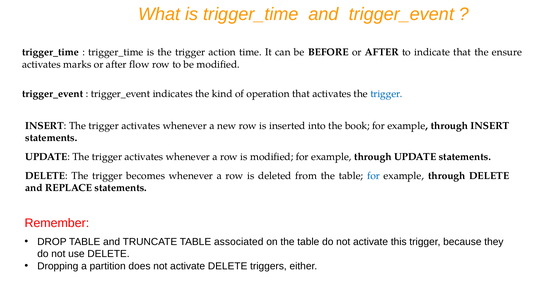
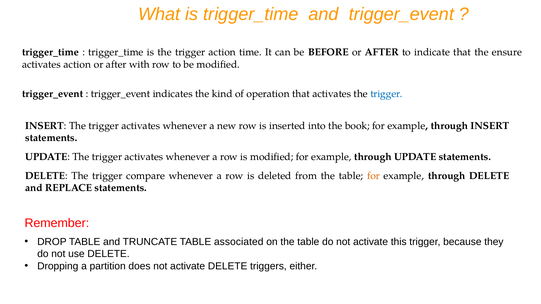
activates marks: marks -> action
flow: flow -> with
becomes: becomes -> compare
for at (373, 176) colour: blue -> orange
